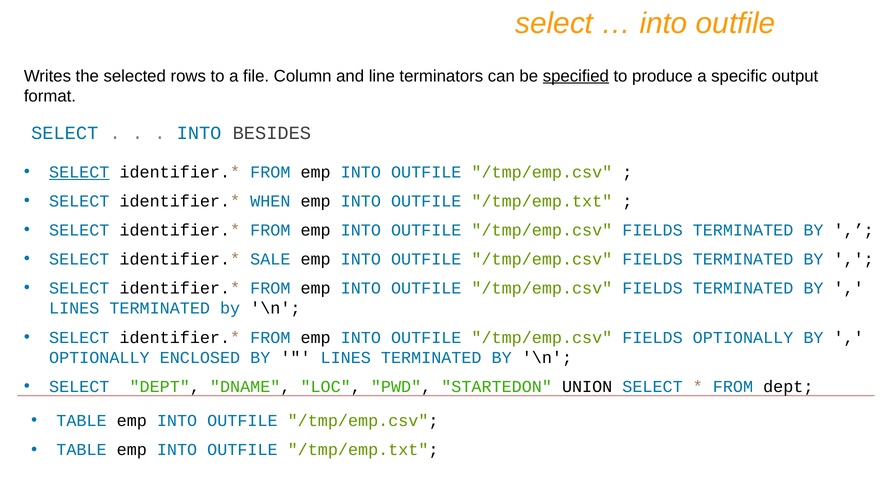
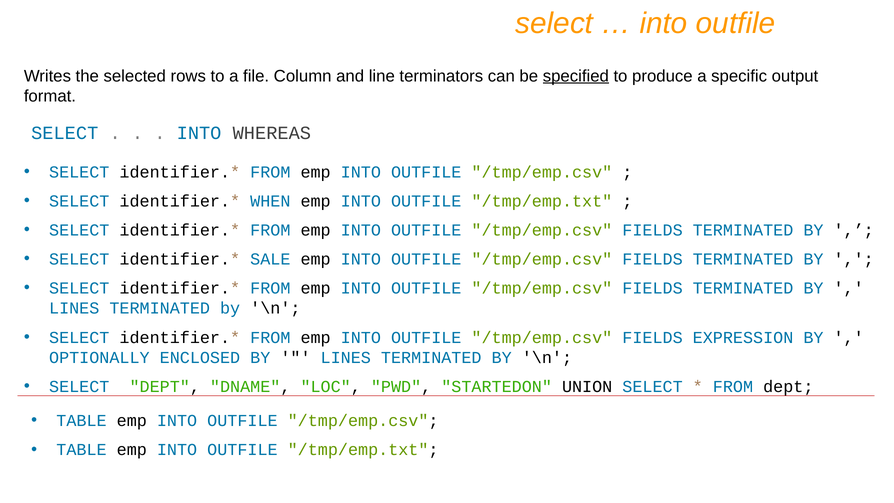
BESIDES: BESIDES -> WHEREAS
SELECT at (79, 172) underline: present -> none
FIELDS OPTIONALLY: OPTIONALLY -> EXPRESSION
